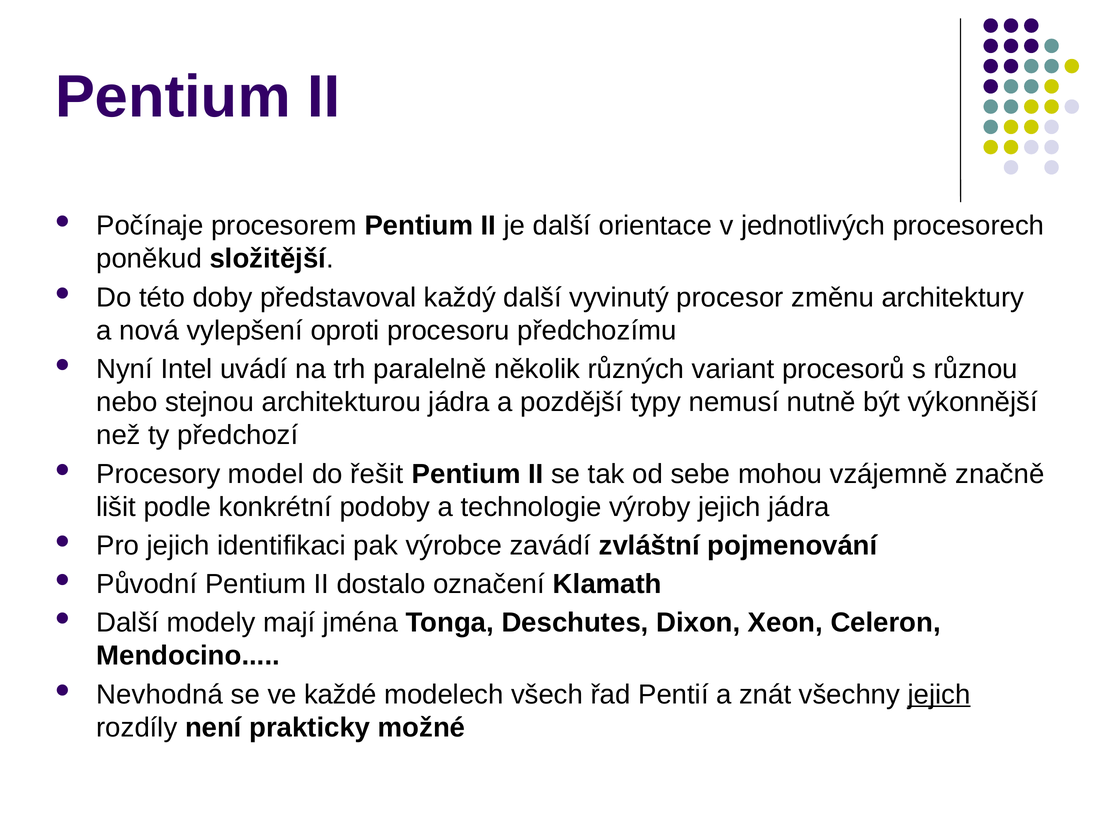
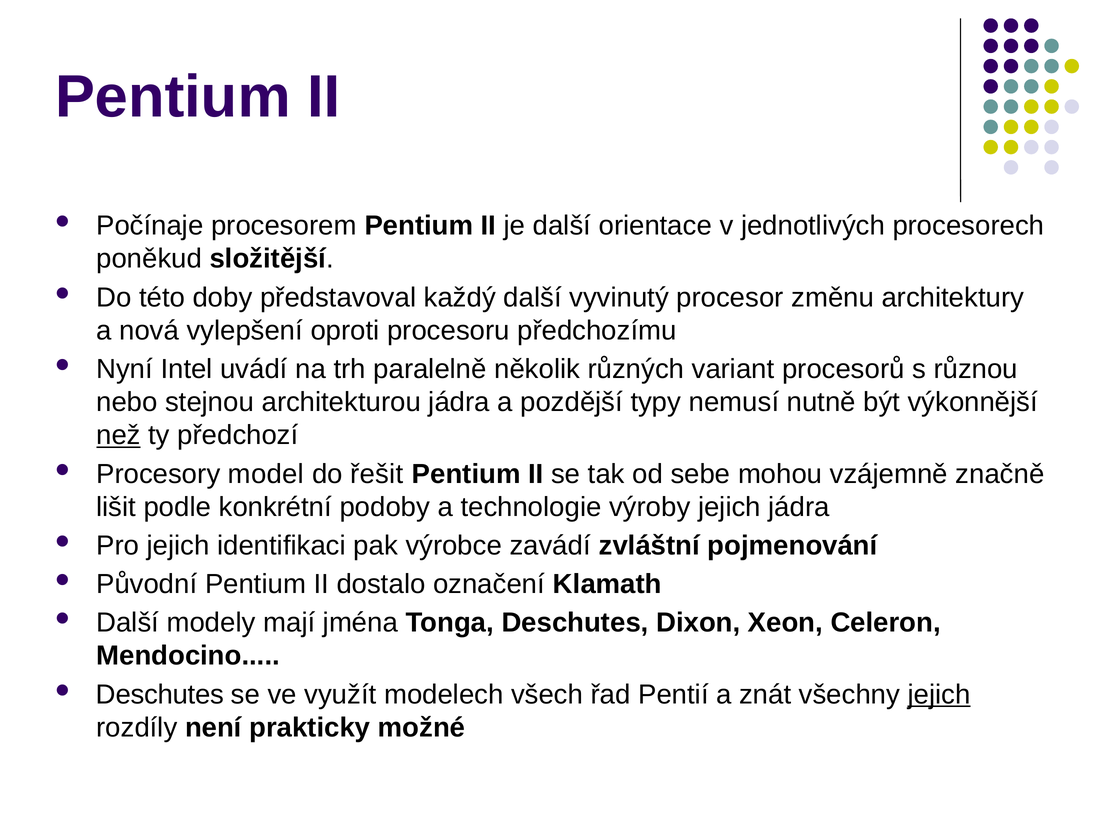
než underline: none -> present
Nevhodná at (160, 695): Nevhodná -> Deschutes
každé: každé -> využít
